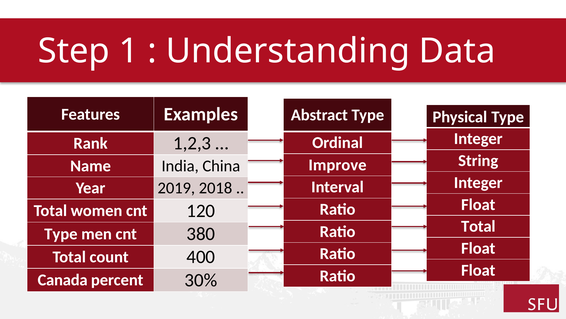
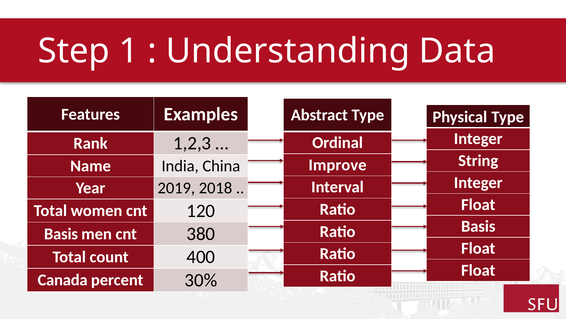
Total at (478, 226): Total -> Basis
Type at (61, 233): Type -> Basis
